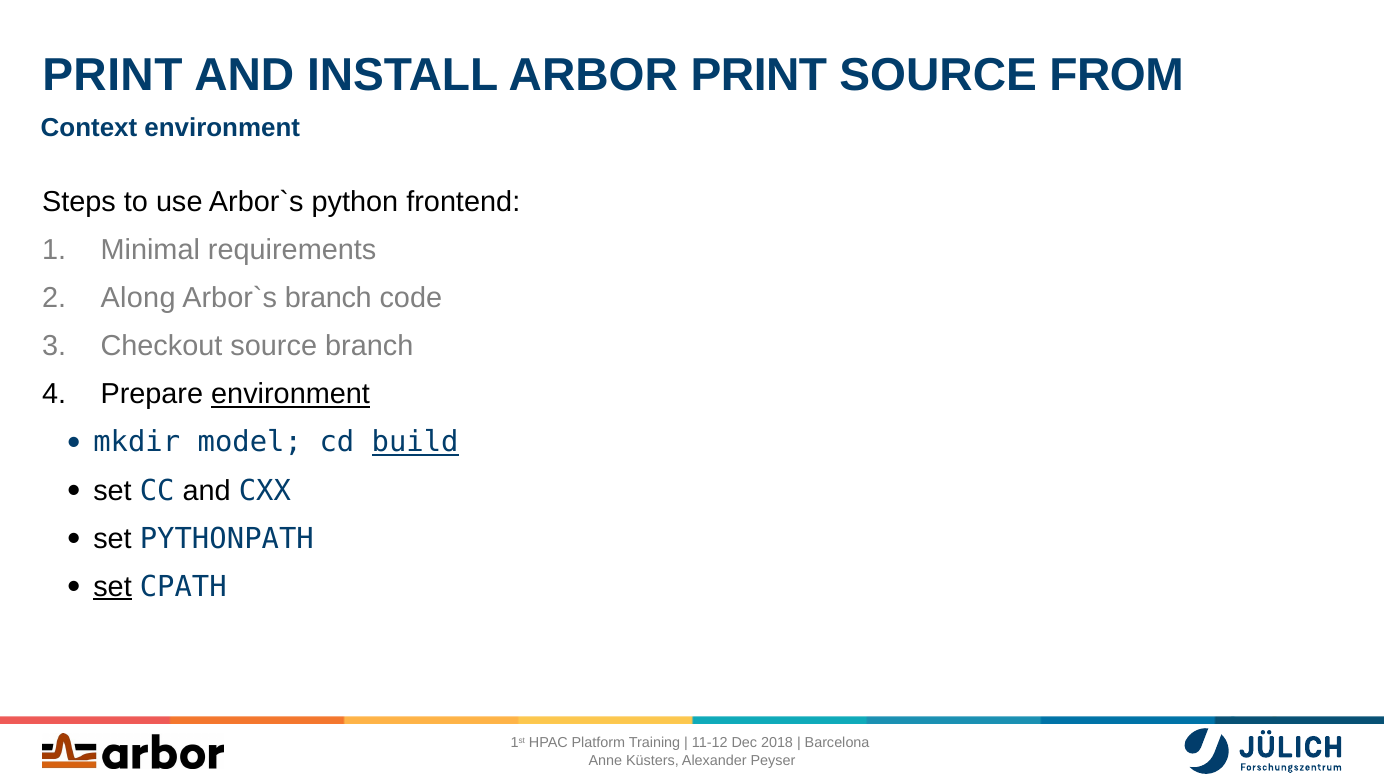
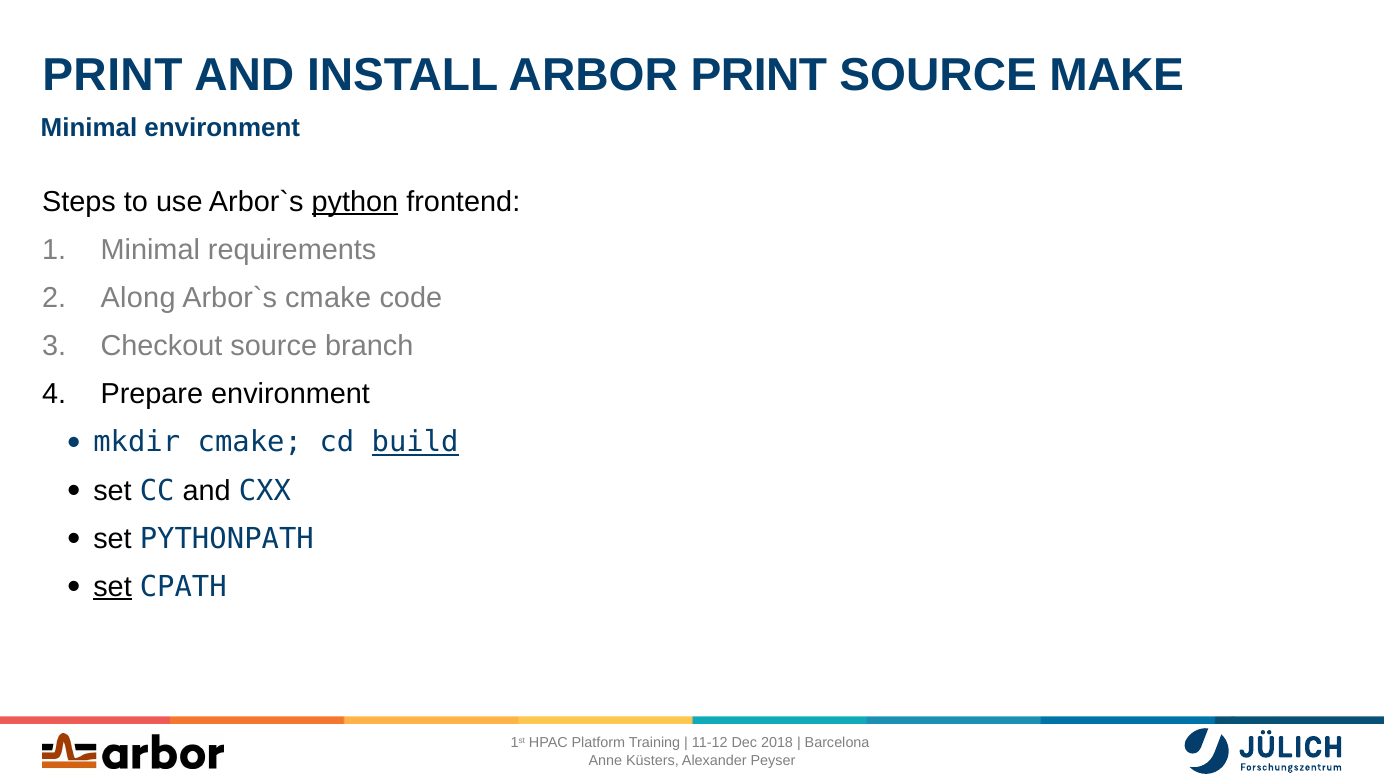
FROM: FROM -> MAKE
Context at (89, 128): Context -> Minimal
python underline: none -> present
branch at (328, 298): branch -> cmake
environment at (291, 394) underline: present -> none
mkdir model: model -> cmake
